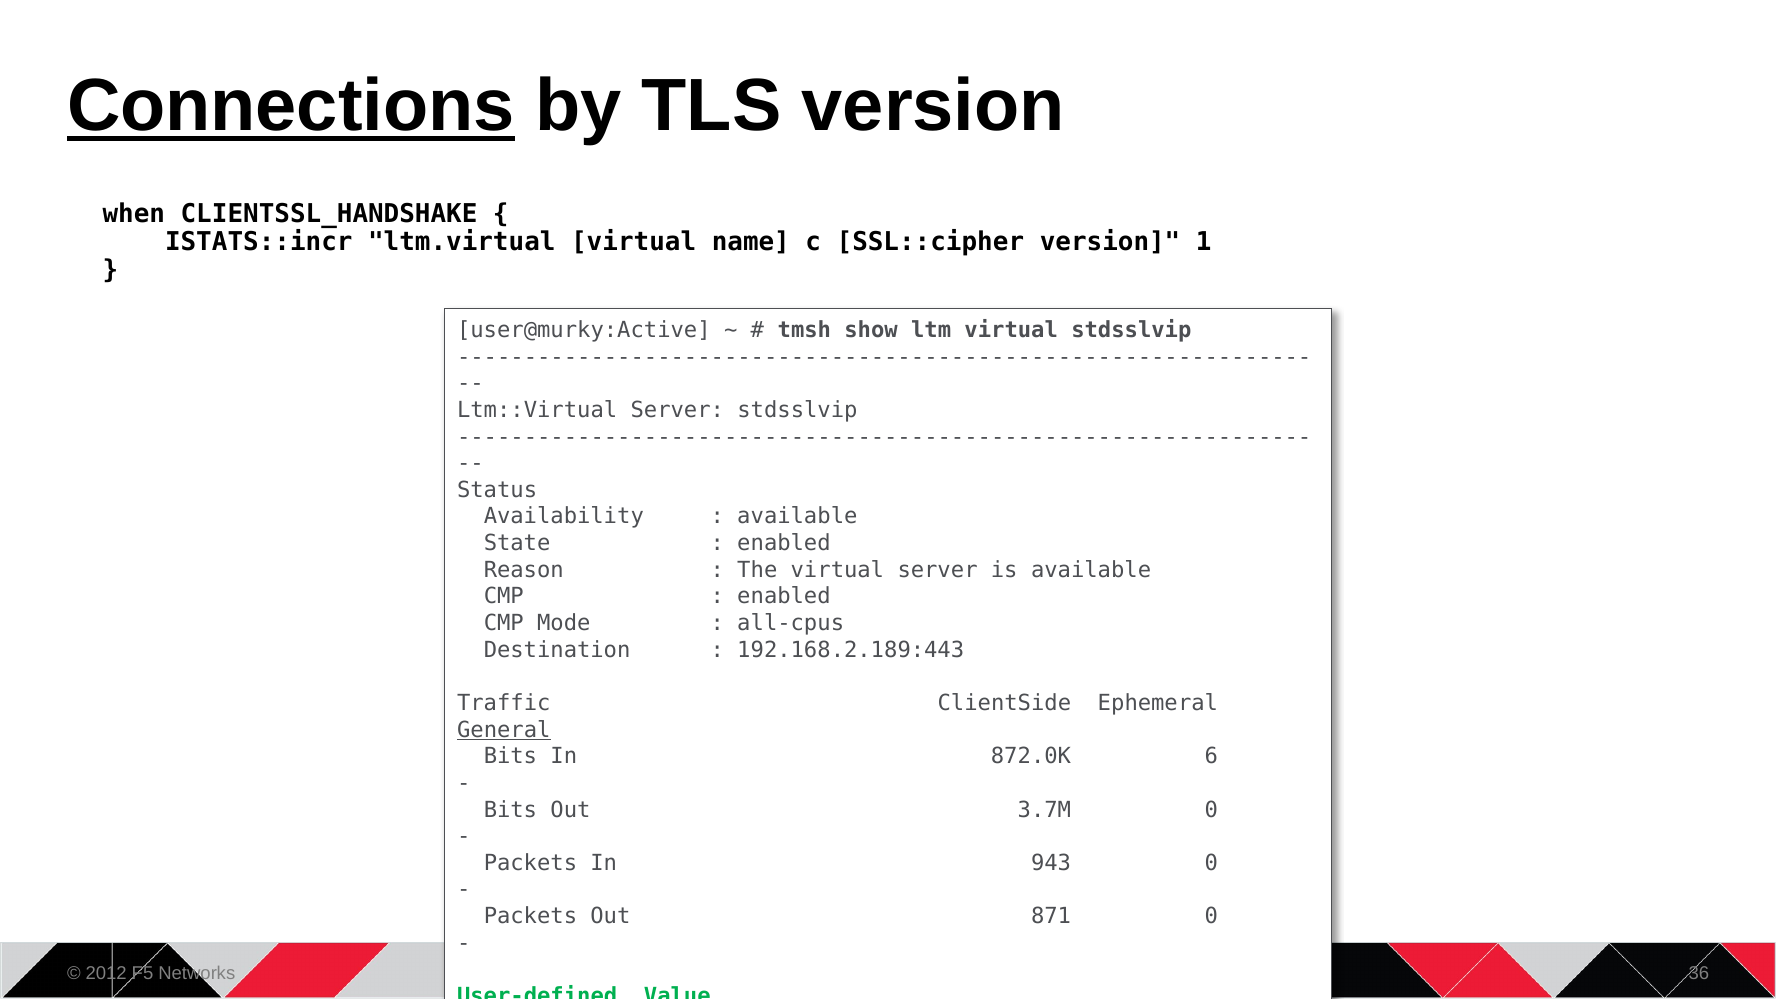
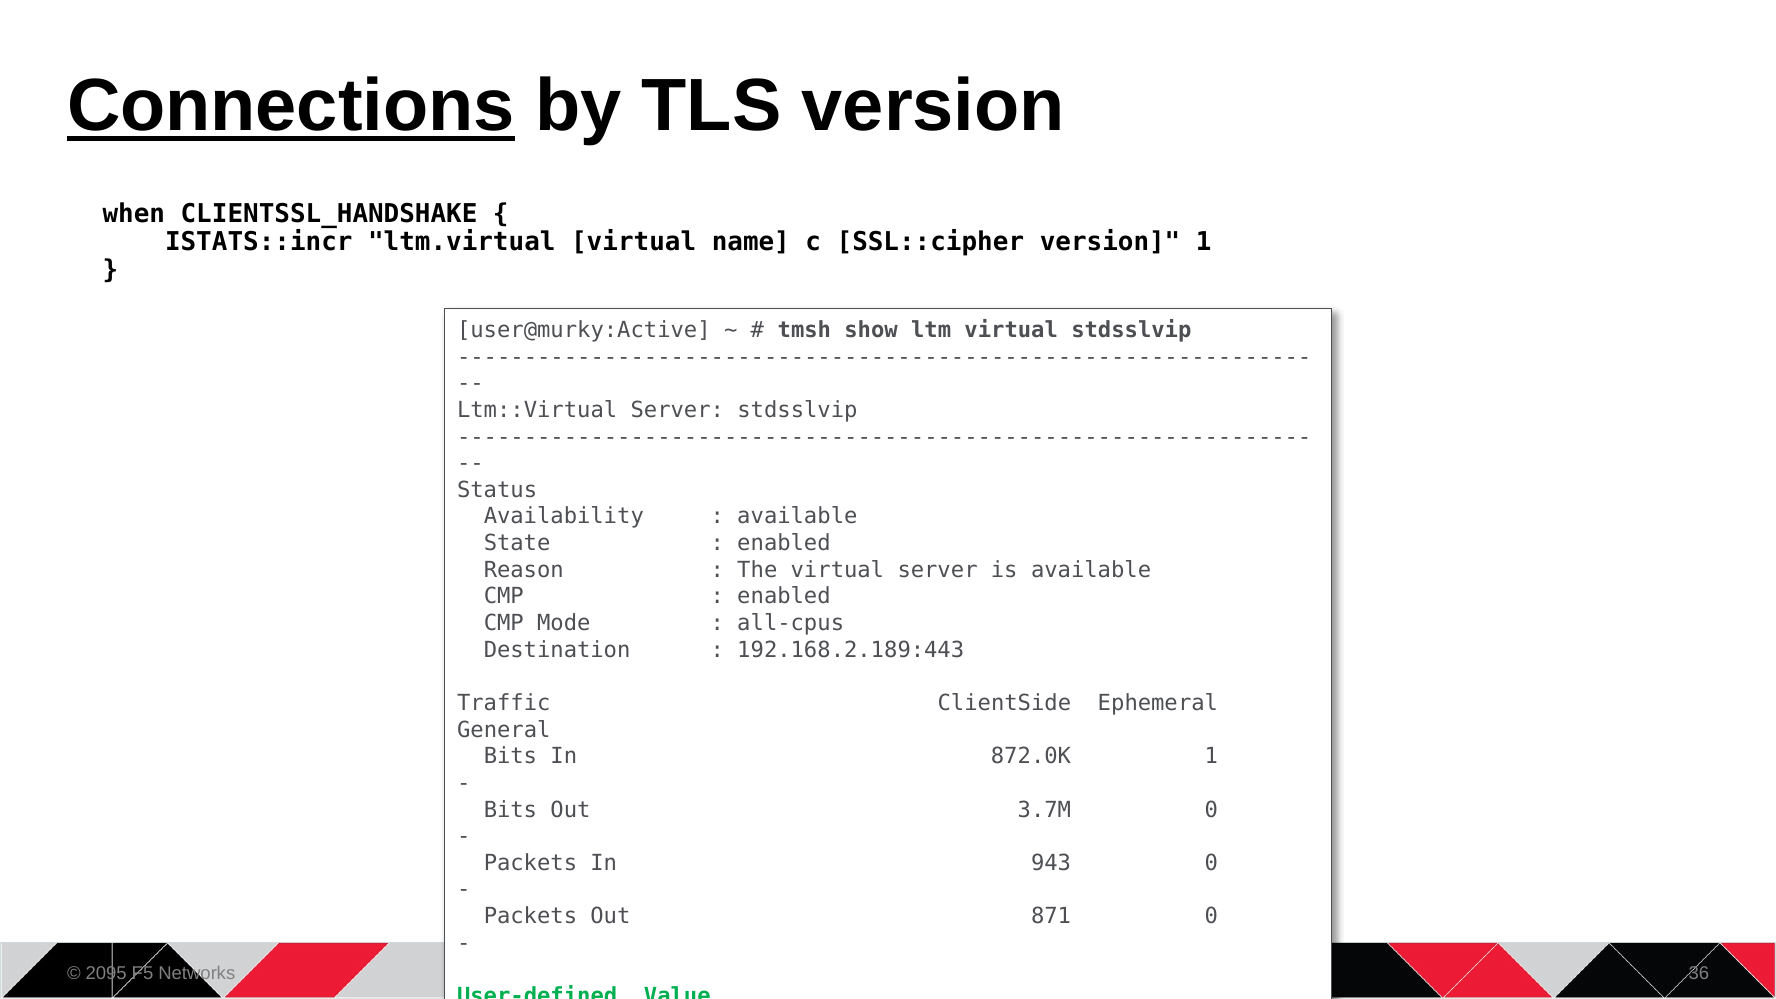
General underline: present -> none
872.0K 6: 6 -> 1
2012: 2012 -> 2095
